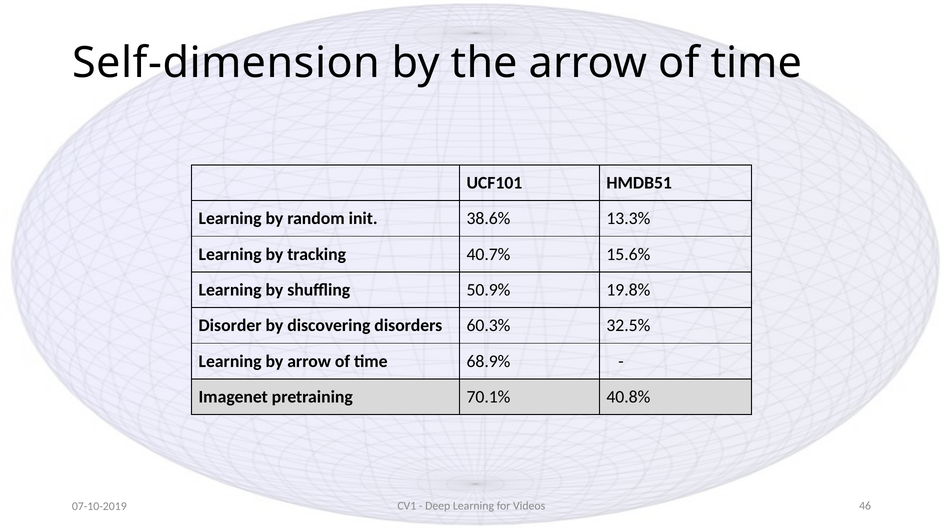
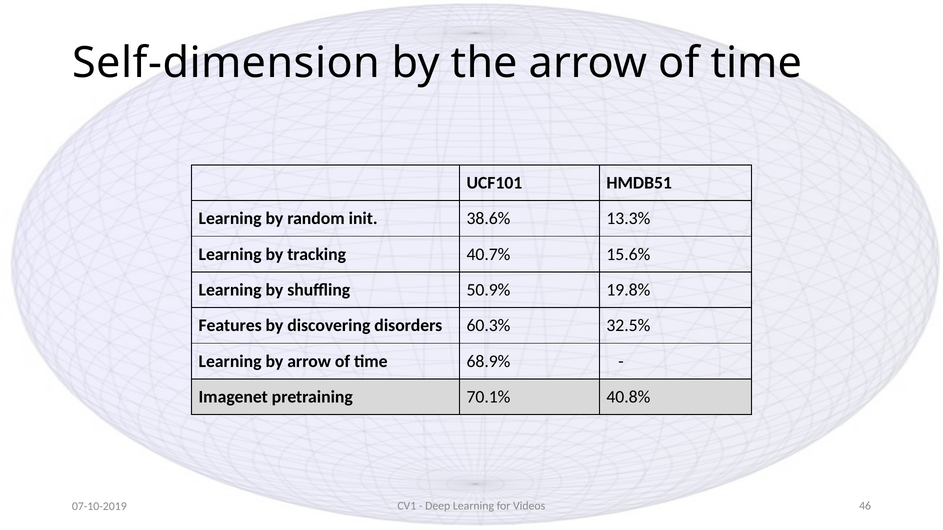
Disorder: Disorder -> Features
